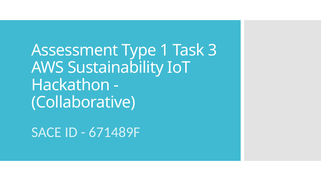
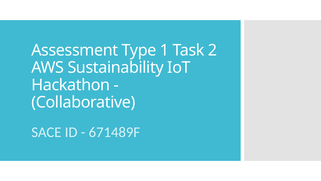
3: 3 -> 2
